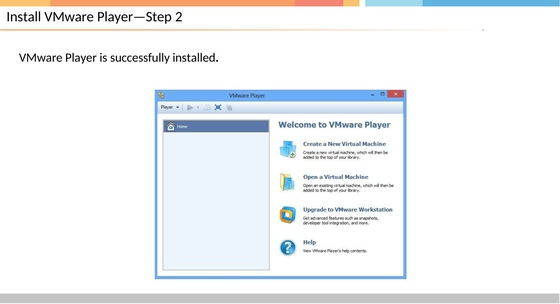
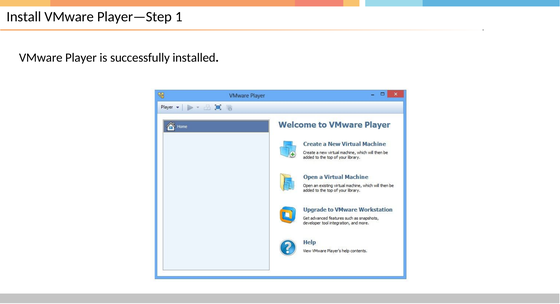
2: 2 -> 1
